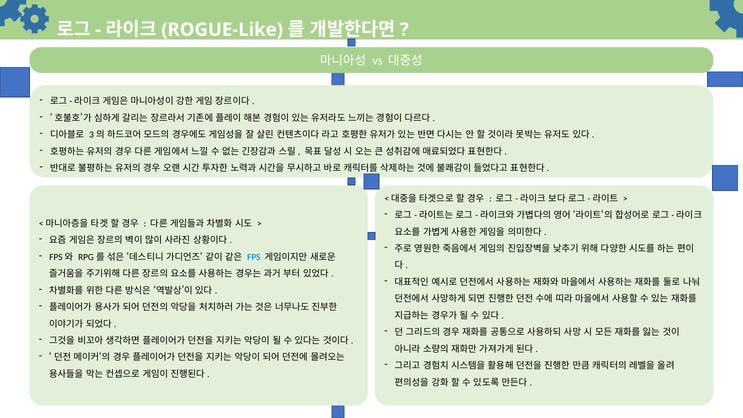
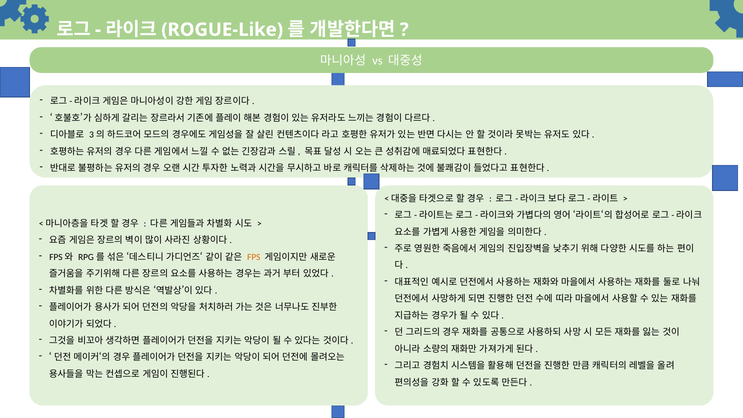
FPS colour: blue -> orange
